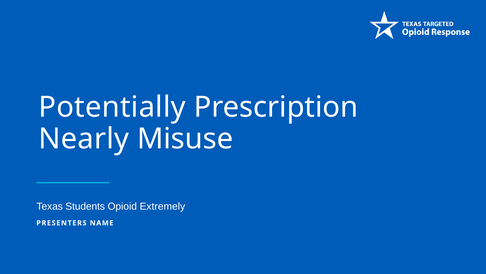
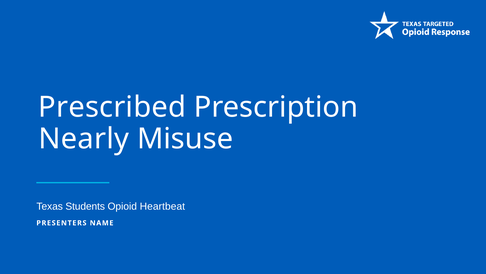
Potentially: Potentially -> Prescribed
Extremely: Extremely -> Heartbeat
